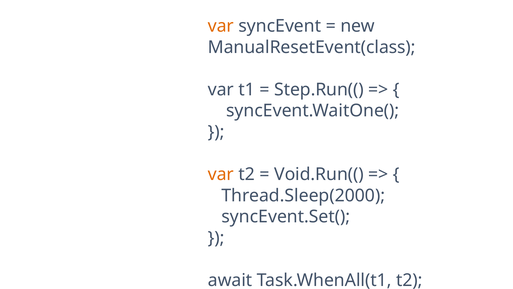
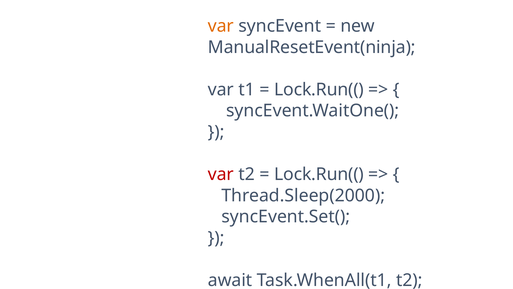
ManualResetEvent(class: ManualResetEvent(class -> ManualResetEvent(ninja
Step.Run(( at (319, 89): Step.Run(( -> Lock.Run((
var at (221, 174) colour: orange -> red
Void.Run(( at (319, 174): Void.Run(( -> Lock.Run((
